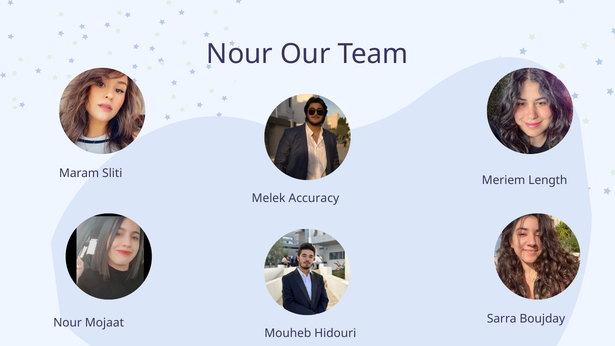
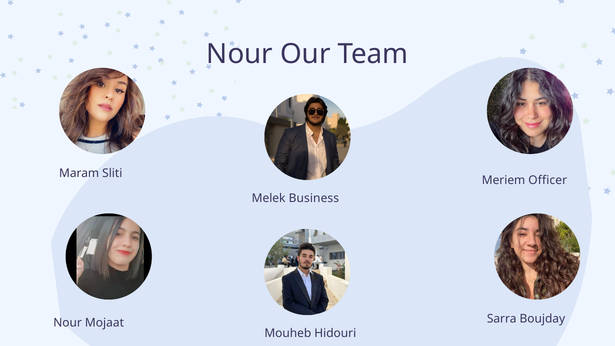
Length: Length -> Officer
Accuracy: Accuracy -> Business
